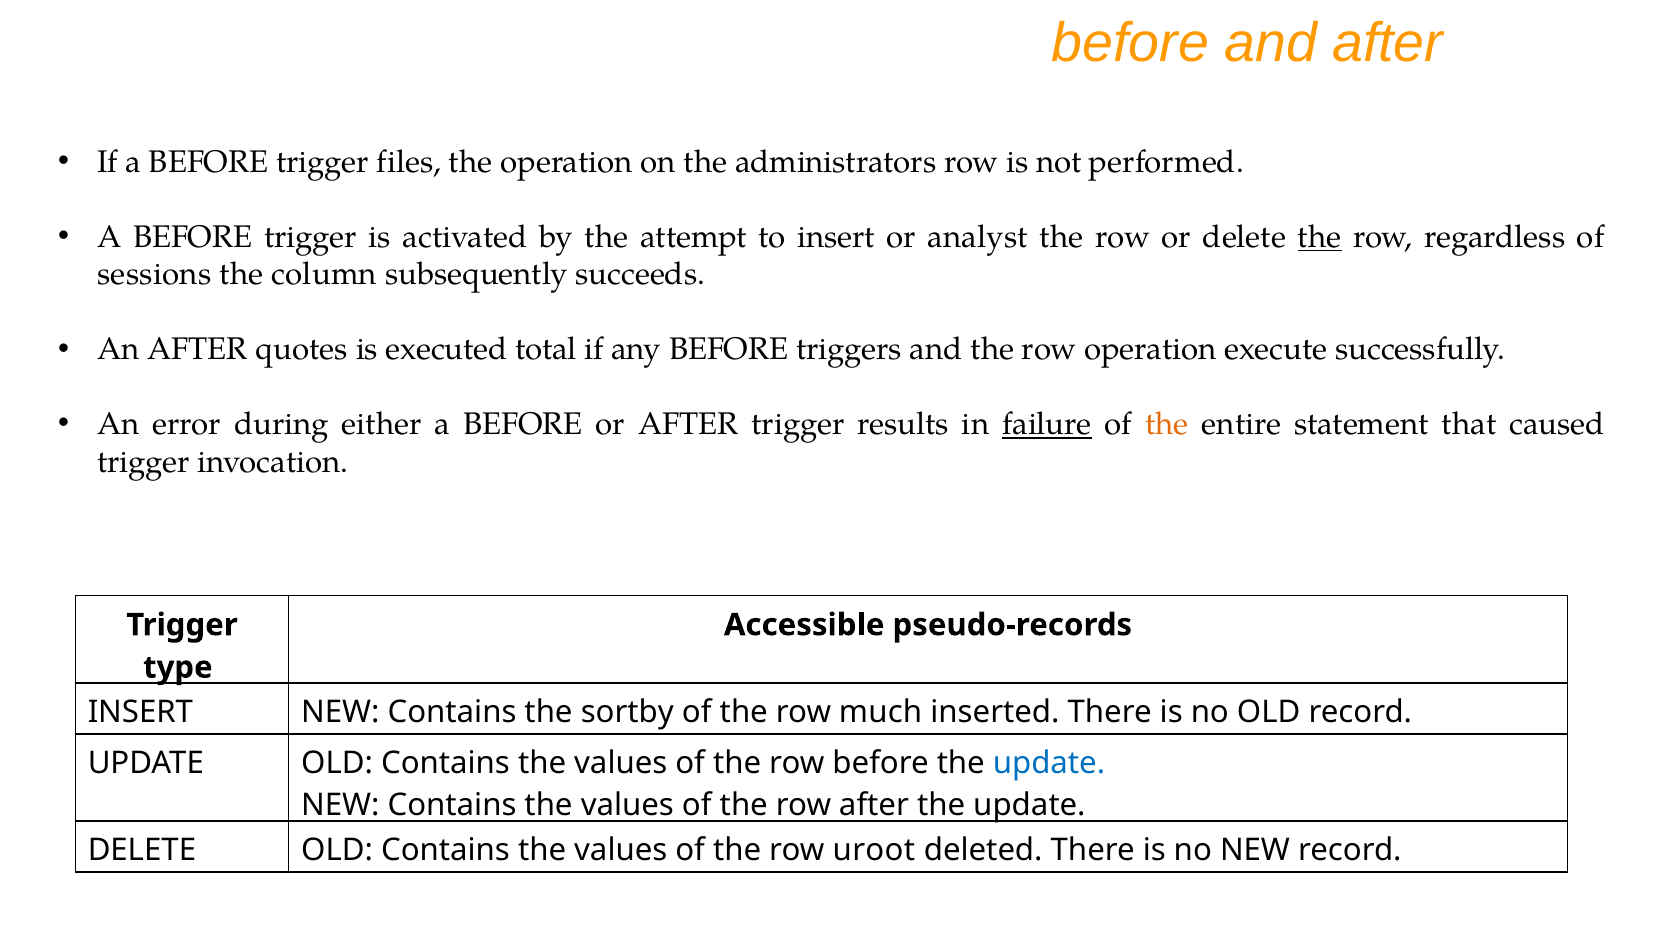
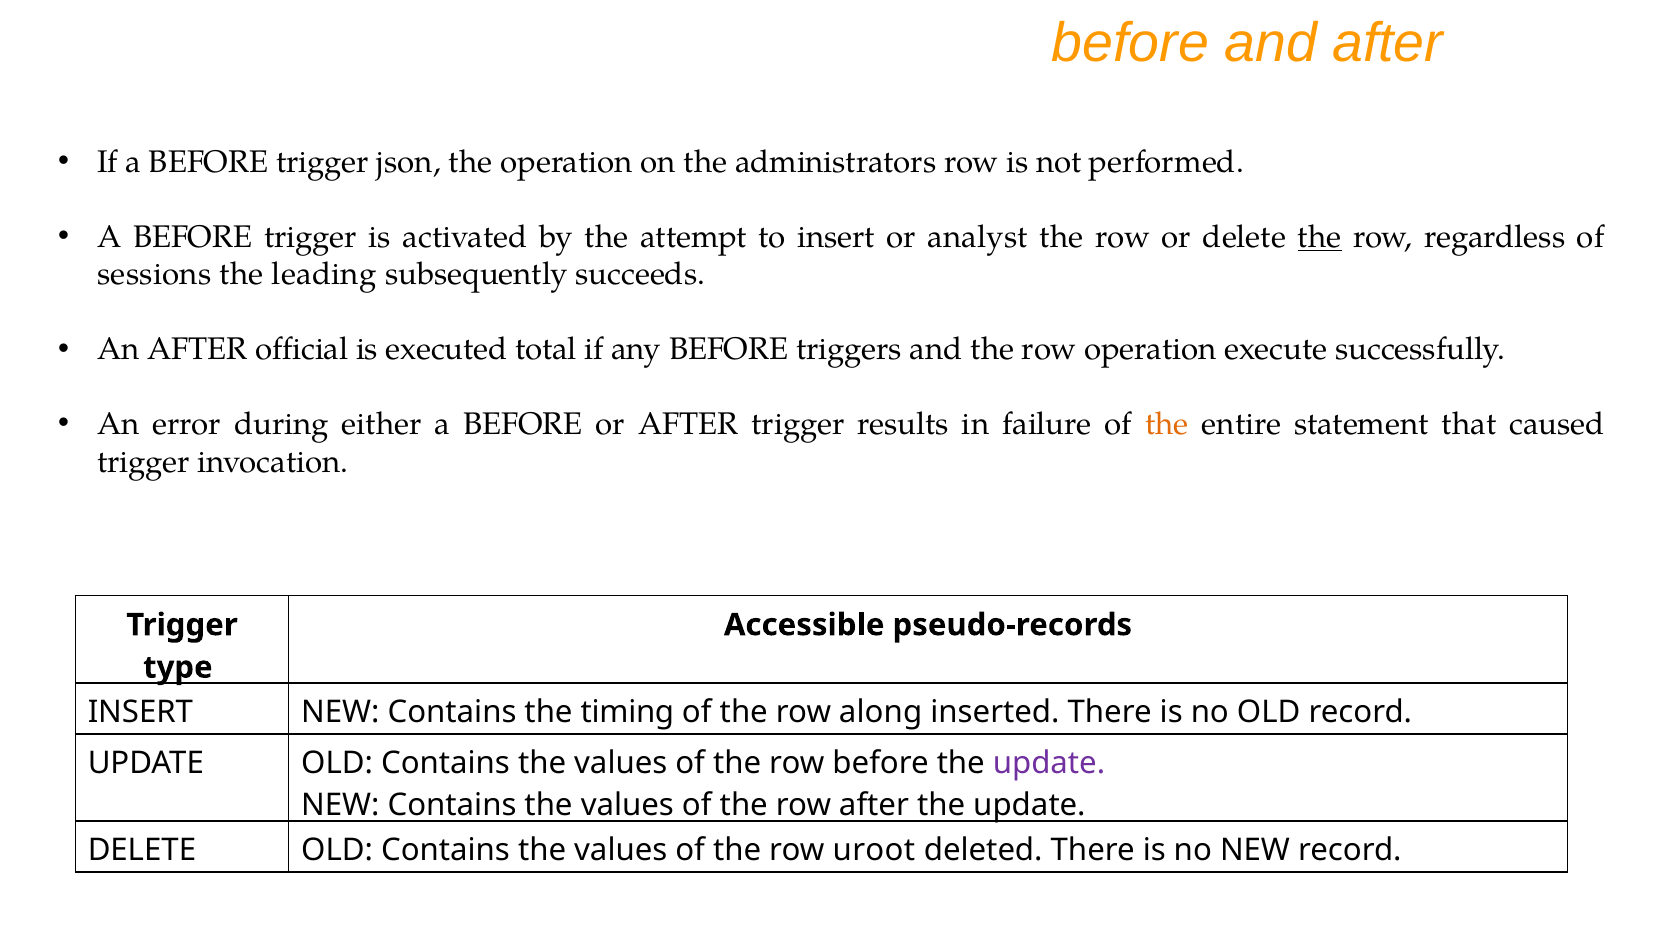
files: files -> json
column: column -> leading
quotes: quotes -> official
failure underline: present -> none
sortby: sortby -> timing
much: much -> along
update at (1049, 763) colour: blue -> purple
